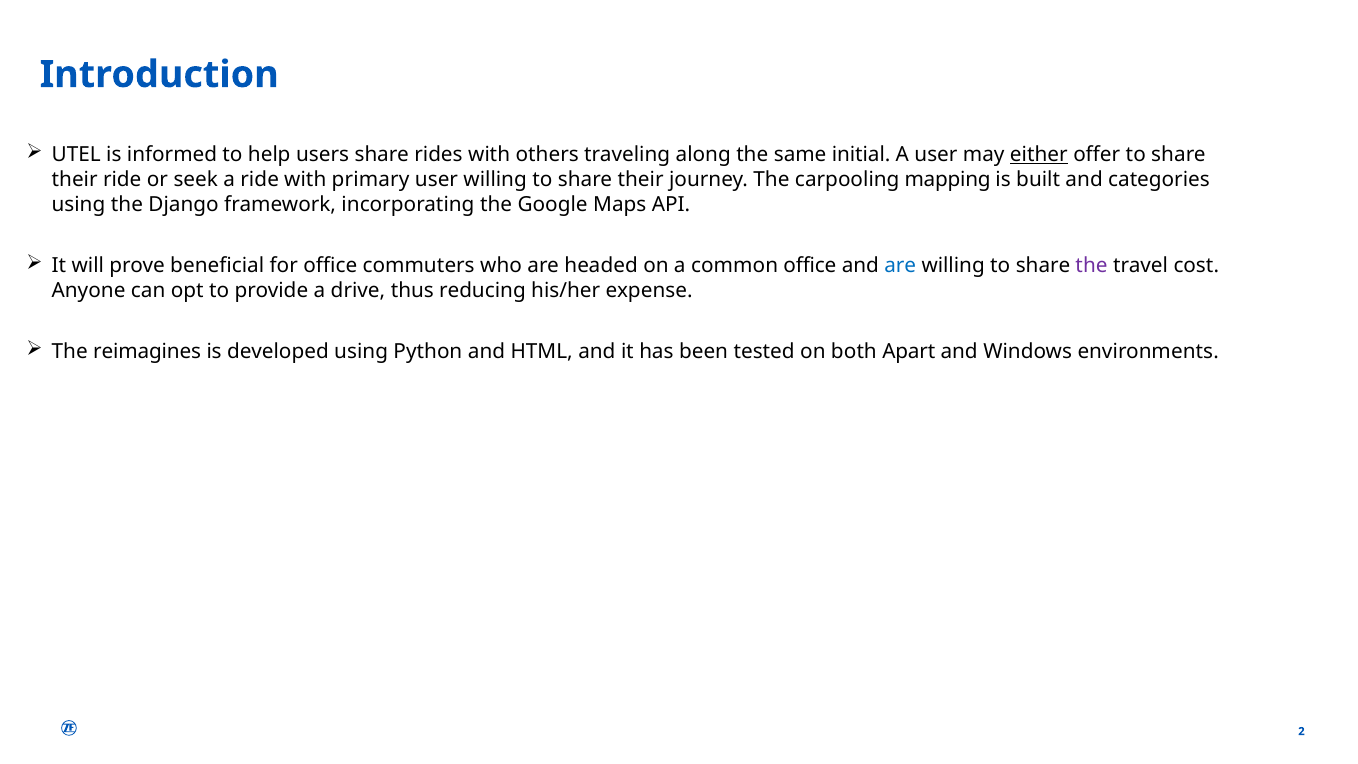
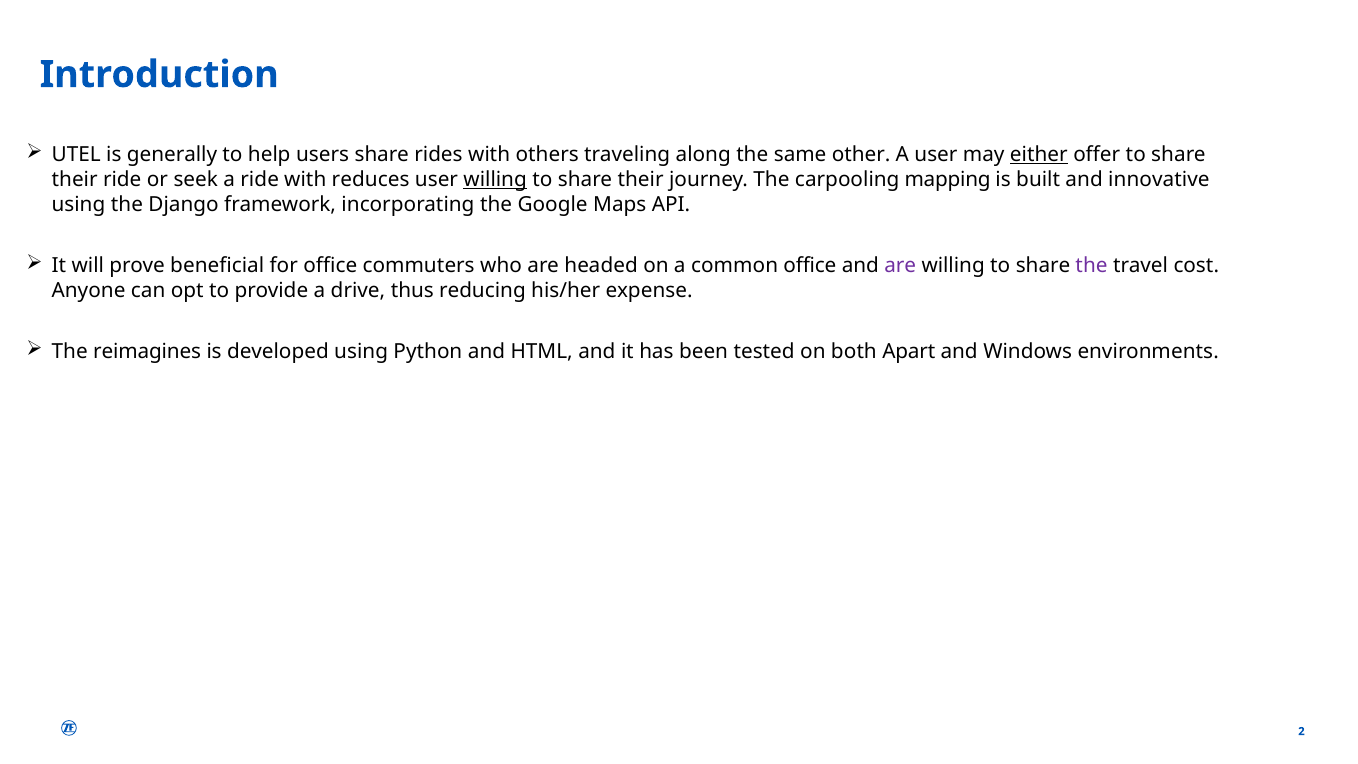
informed: informed -> generally
initial: initial -> other
primary: primary -> reduces
willing at (495, 180) underline: none -> present
categories: categories -> innovative
are at (900, 266) colour: blue -> purple
